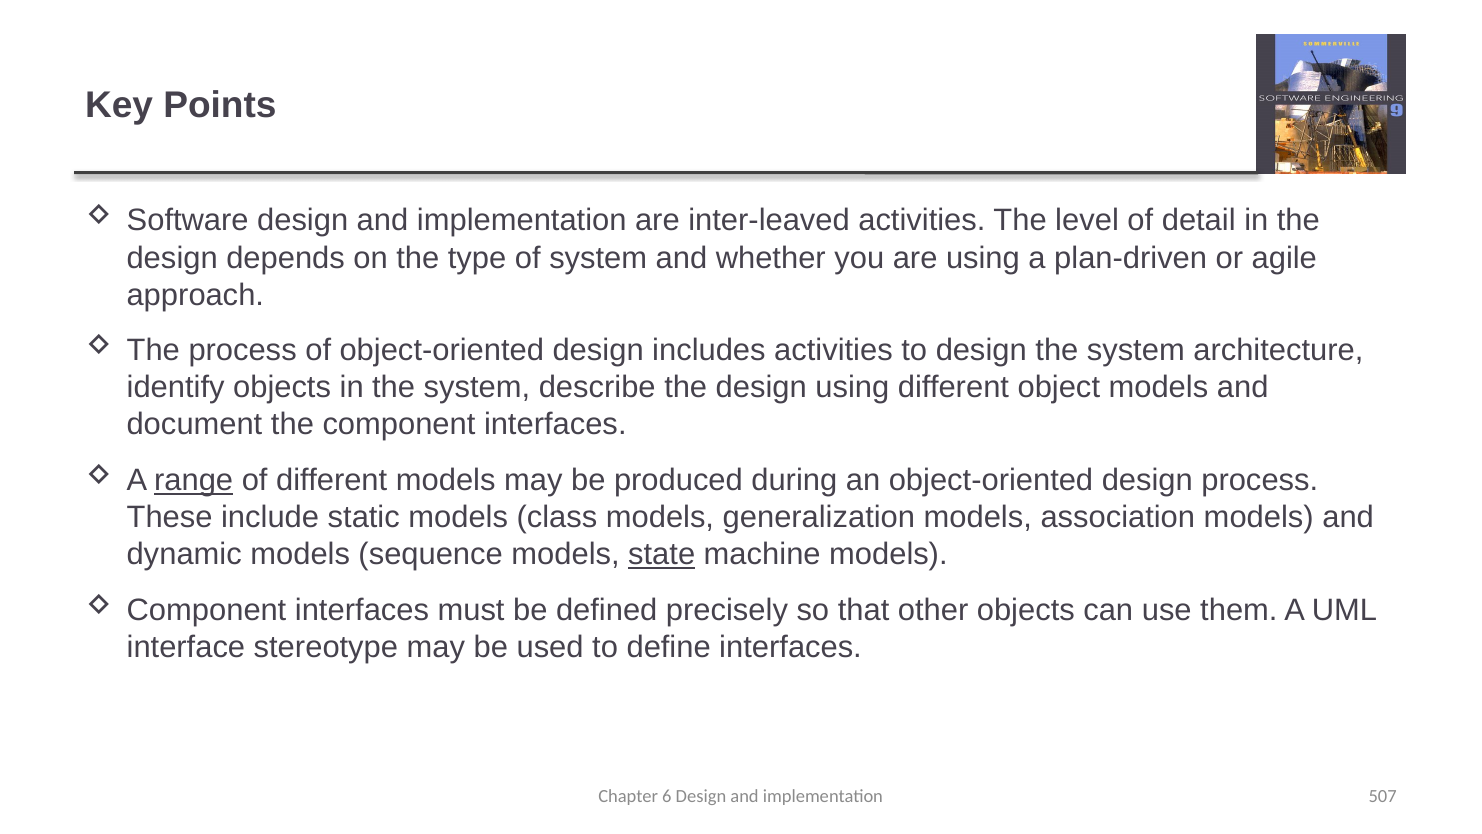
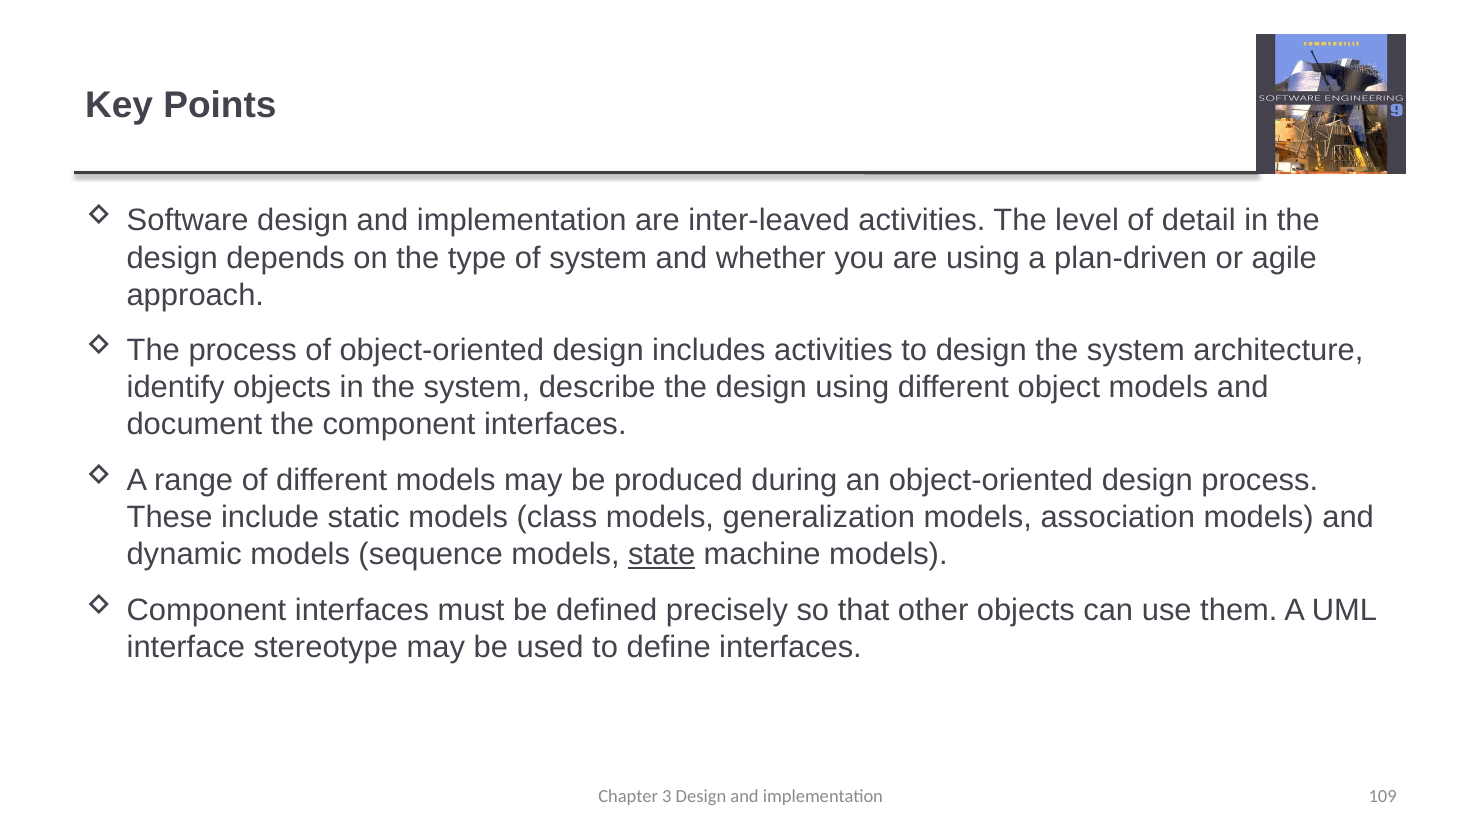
range underline: present -> none
6: 6 -> 3
507: 507 -> 109
